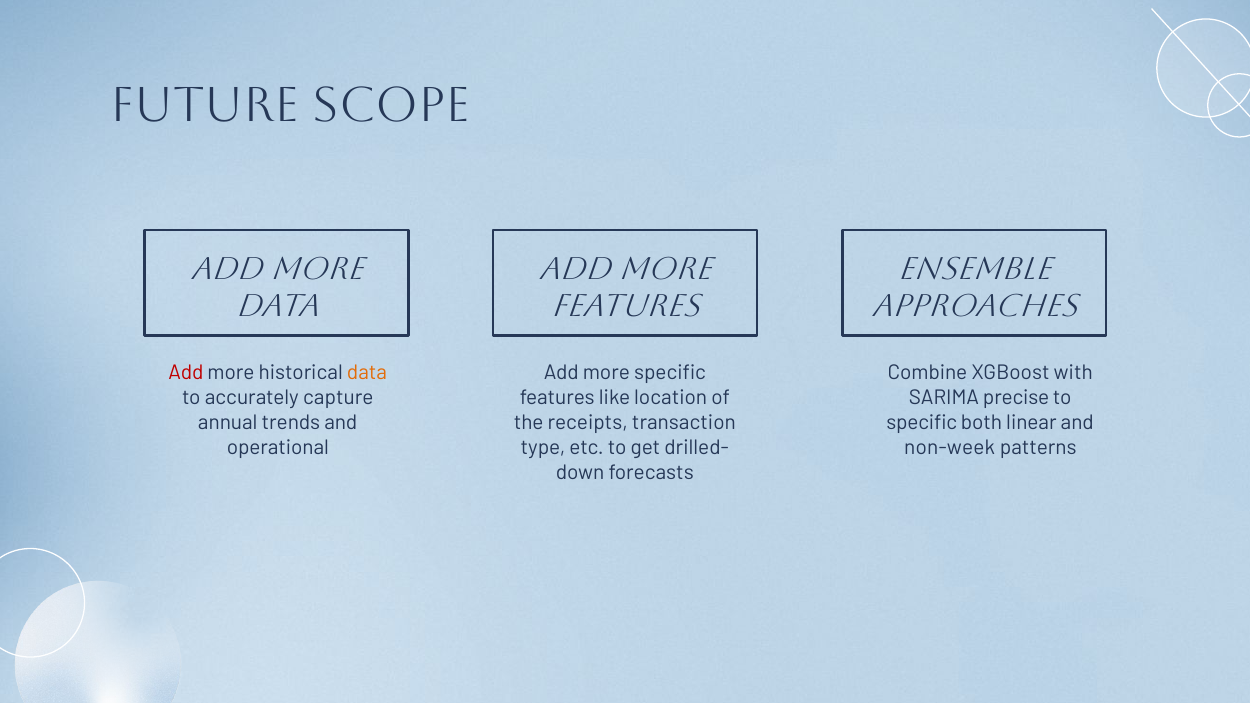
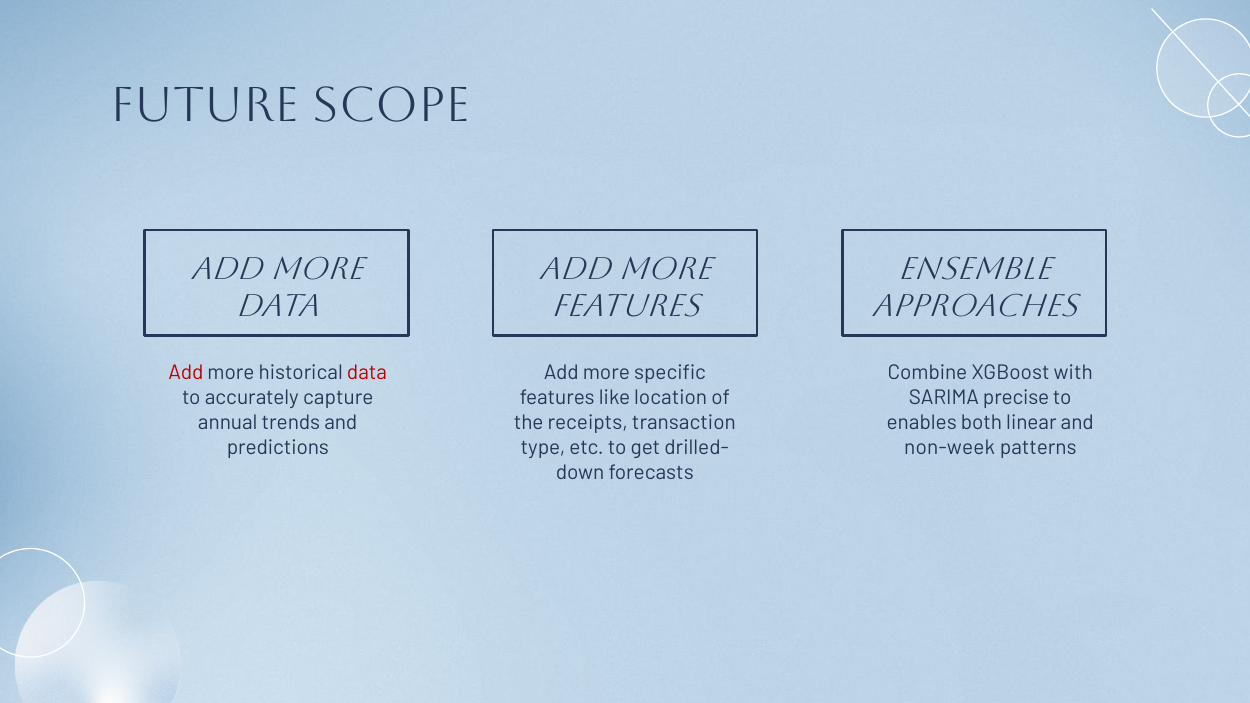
data at (367, 373) colour: orange -> red
specific at (922, 423): specific -> enables
operational: operational -> predictions
